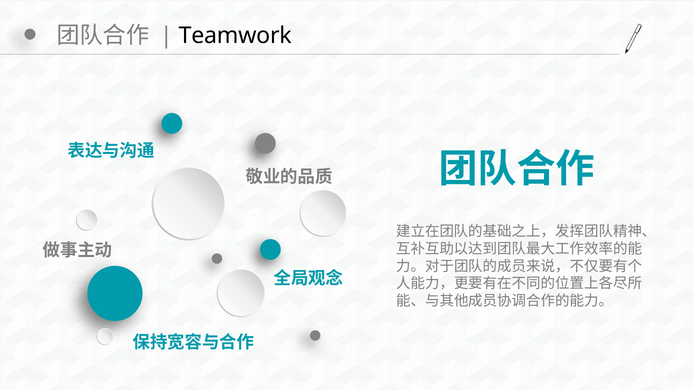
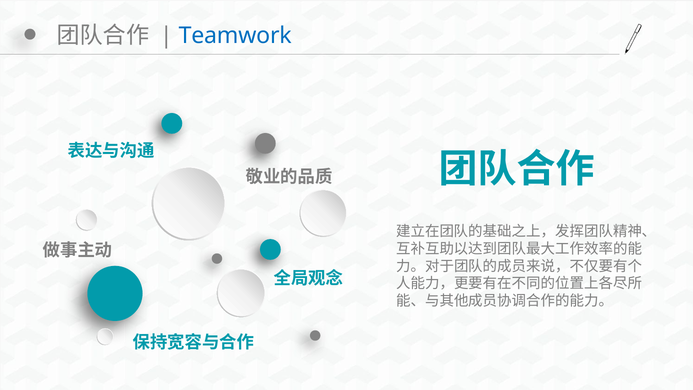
Teamwork colour: black -> blue
